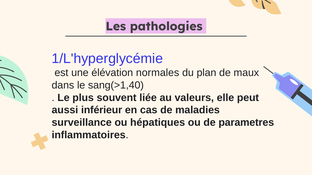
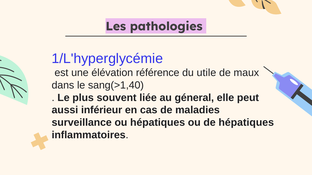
normales: normales -> référence
plan: plan -> utile
valeurs: valeurs -> géneral
de parametres: parametres -> hépatiques
